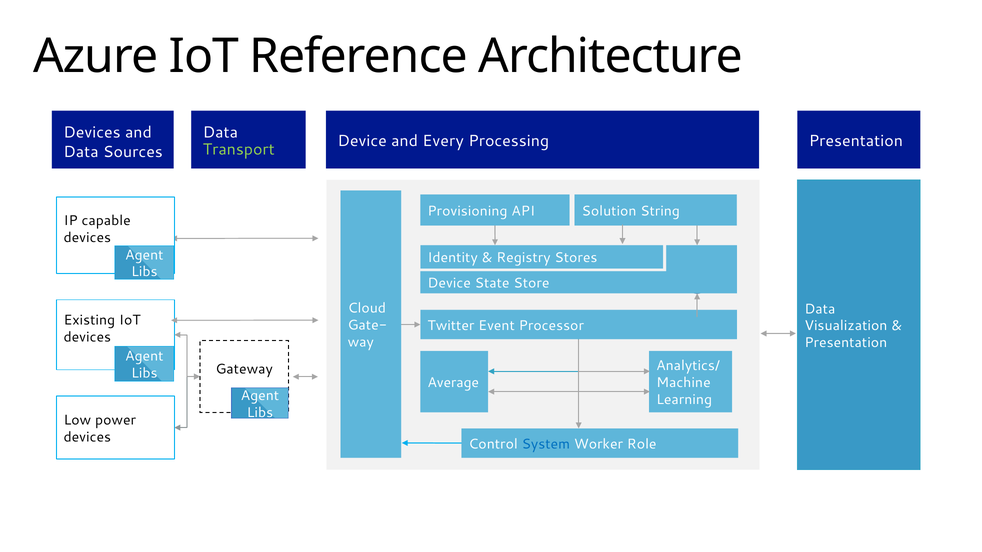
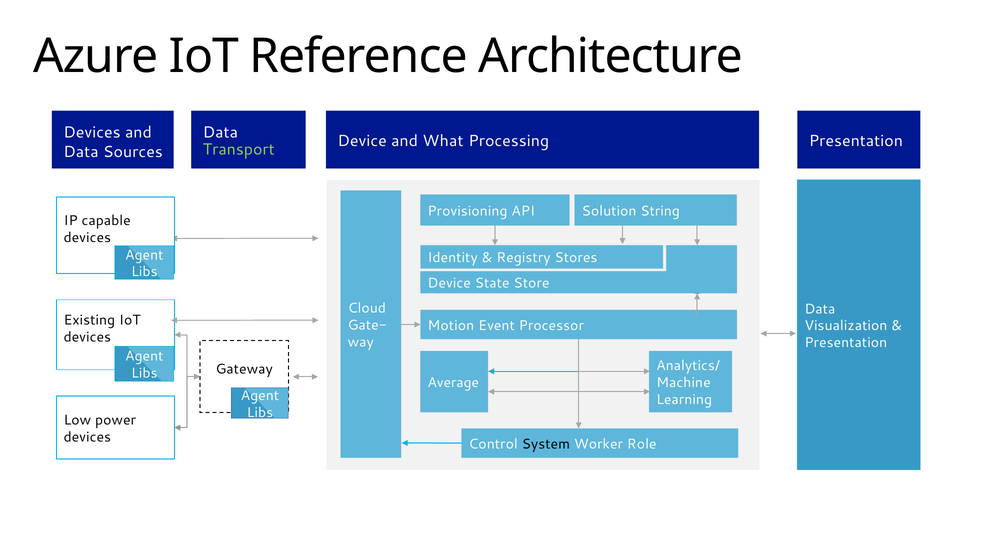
Every: Every -> What
Twitter: Twitter -> Motion
System colour: blue -> black
